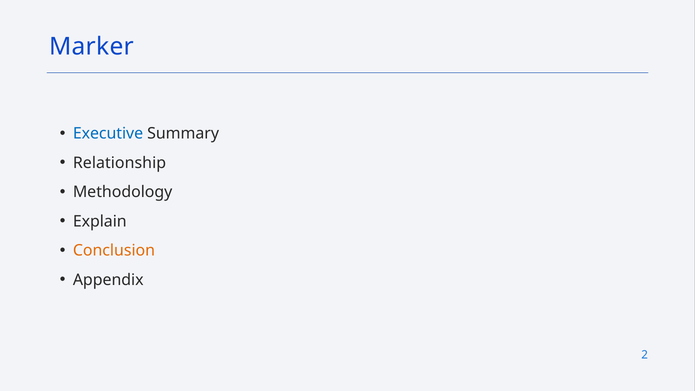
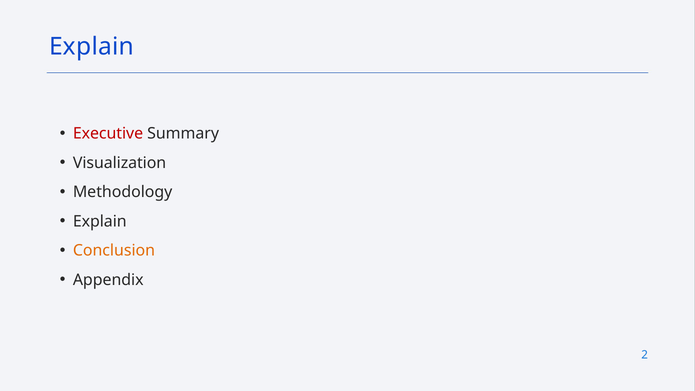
Marker at (91, 46): Marker -> Explain
Executive colour: blue -> red
Relationship: Relationship -> Visualization
